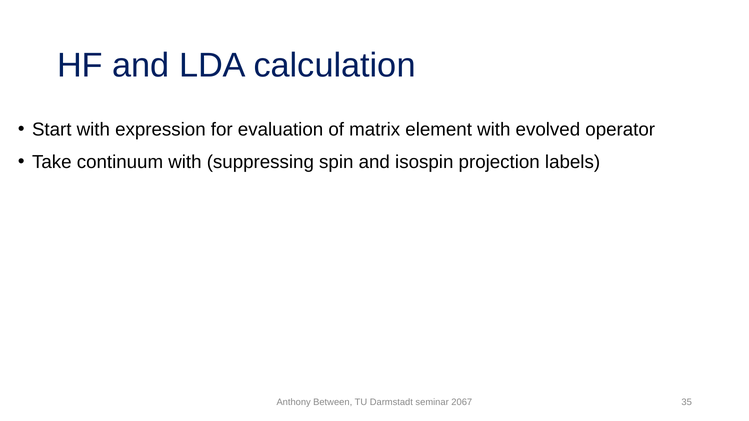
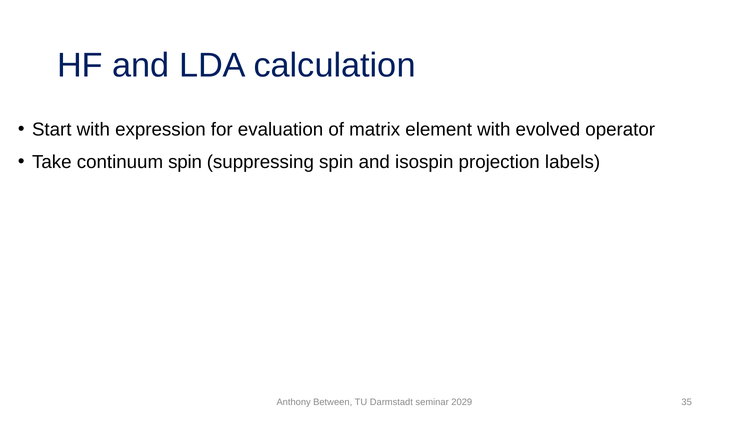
continuum with: with -> spin
2067: 2067 -> 2029
